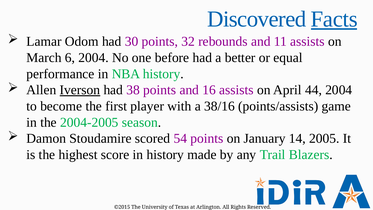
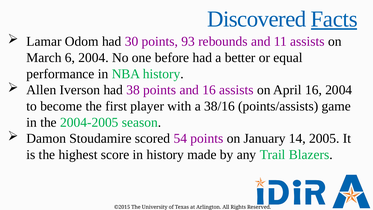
32: 32 -> 93
Iverson underline: present -> none
April 44: 44 -> 16
